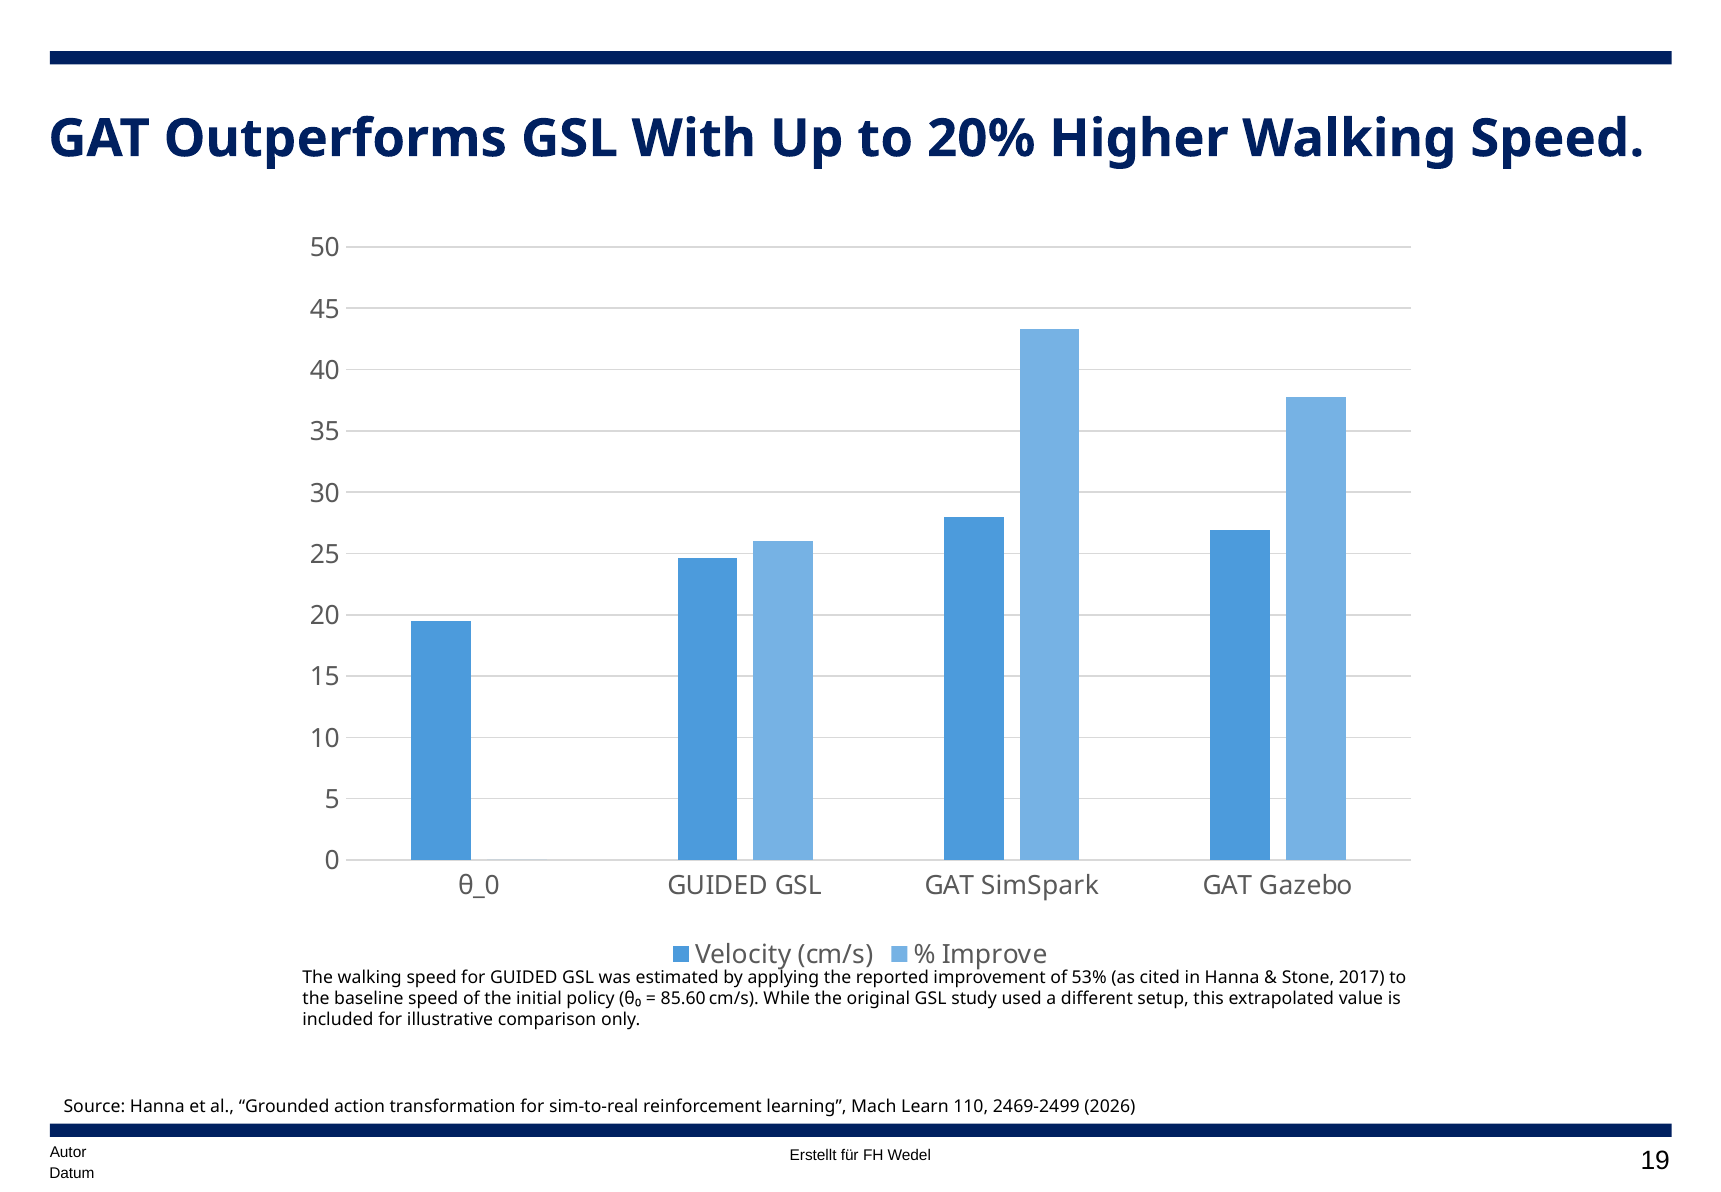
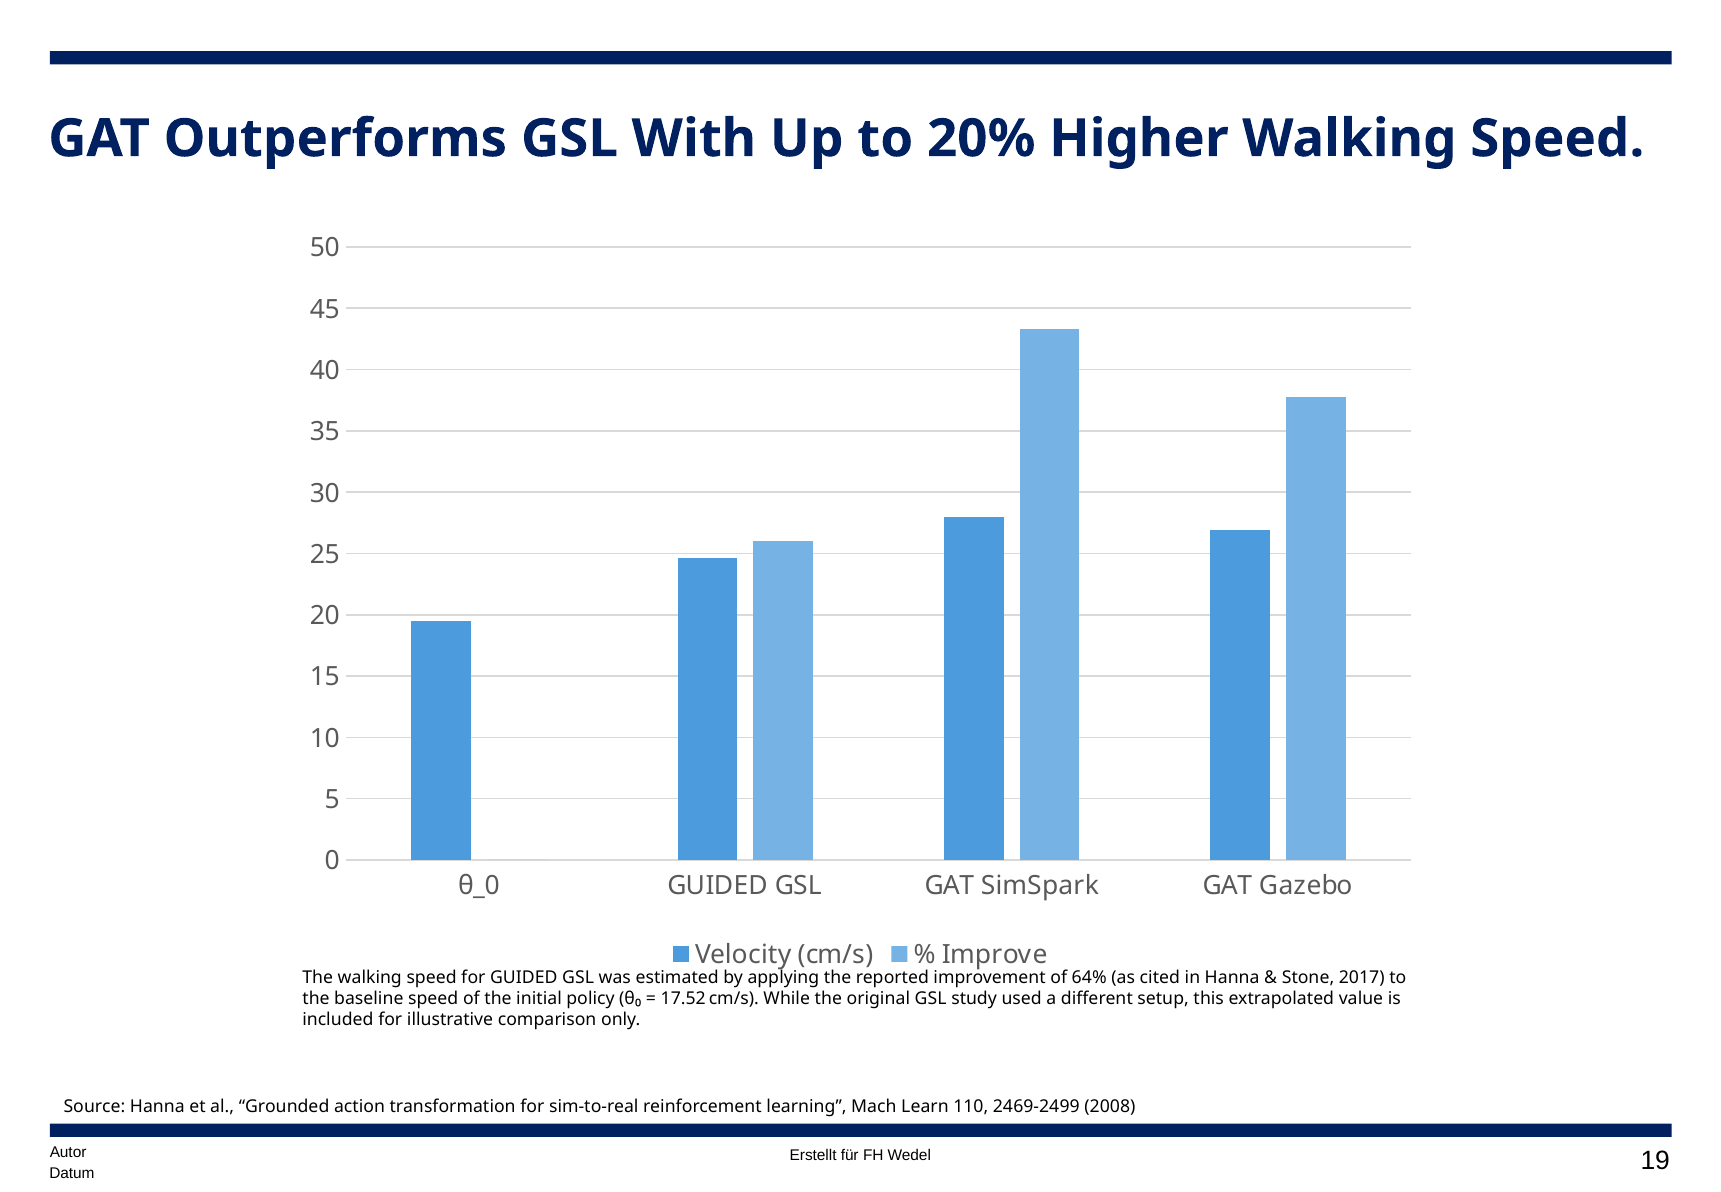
53%: 53% -> 64%
85.60: 85.60 -> 17.52
2026: 2026 -> 2008
